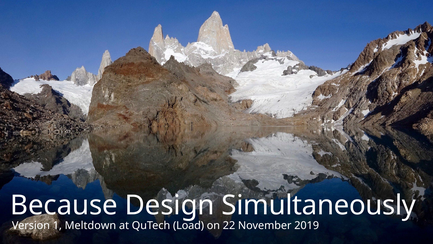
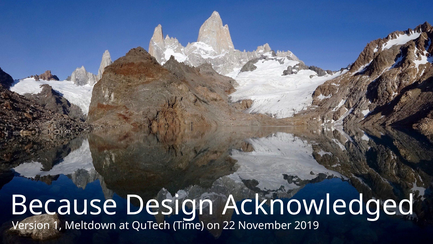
Simultaneously: Simultaneously -> Acknowledged
Load: Load -> Time
